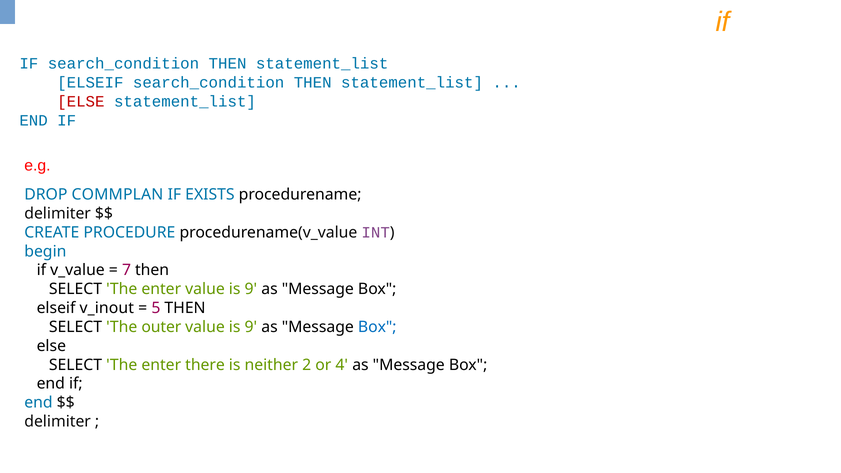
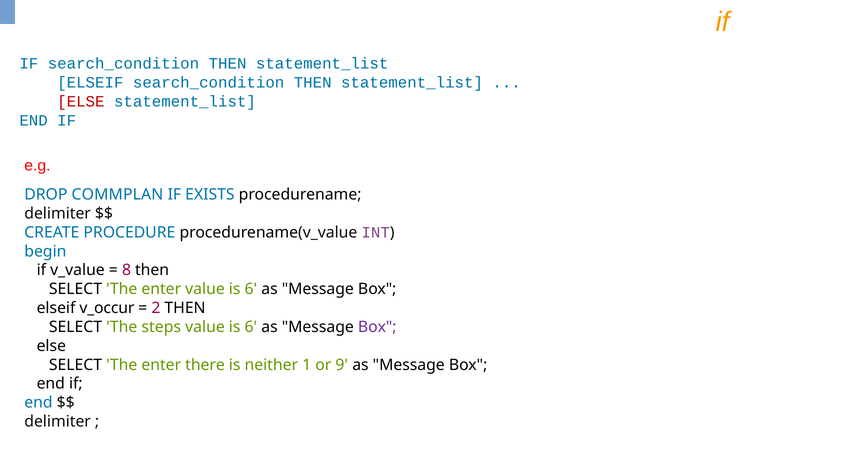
7: 7 -> 8
enter value is 9: 9 -> 6
v_inout: v_inout -> v_occur
5: 5 -> 2
outer: outer -> steps
9 at (251, 327): 9 -> 6
Box at (377, 327) colour: blue -> purple
2: 2 -> 1
4: 4 -> 9
